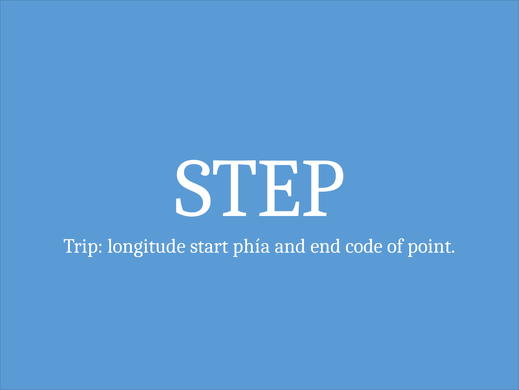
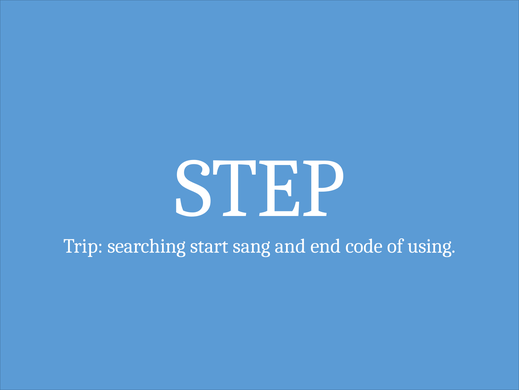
longitude: longitude -> searching
phía: phía -> sang
point: point -> using
